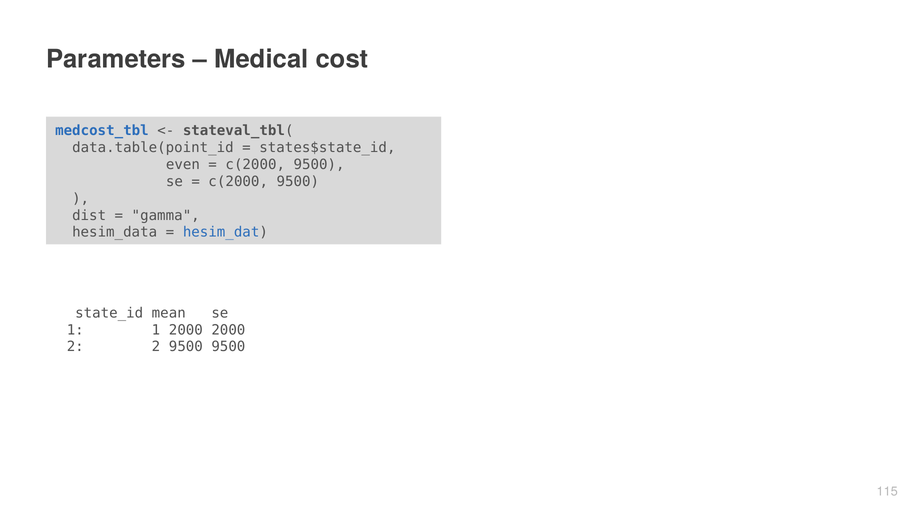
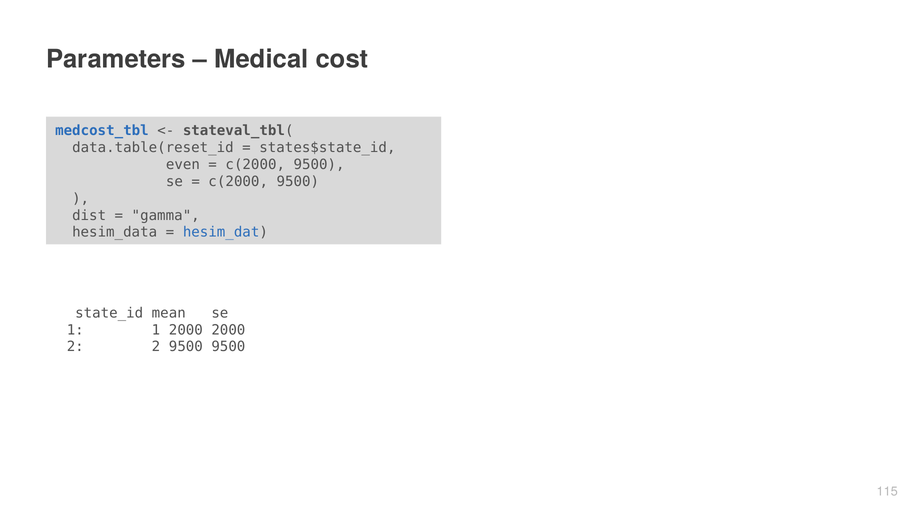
data.table(point_id: data.table(point_id -> data.table(reset_id
